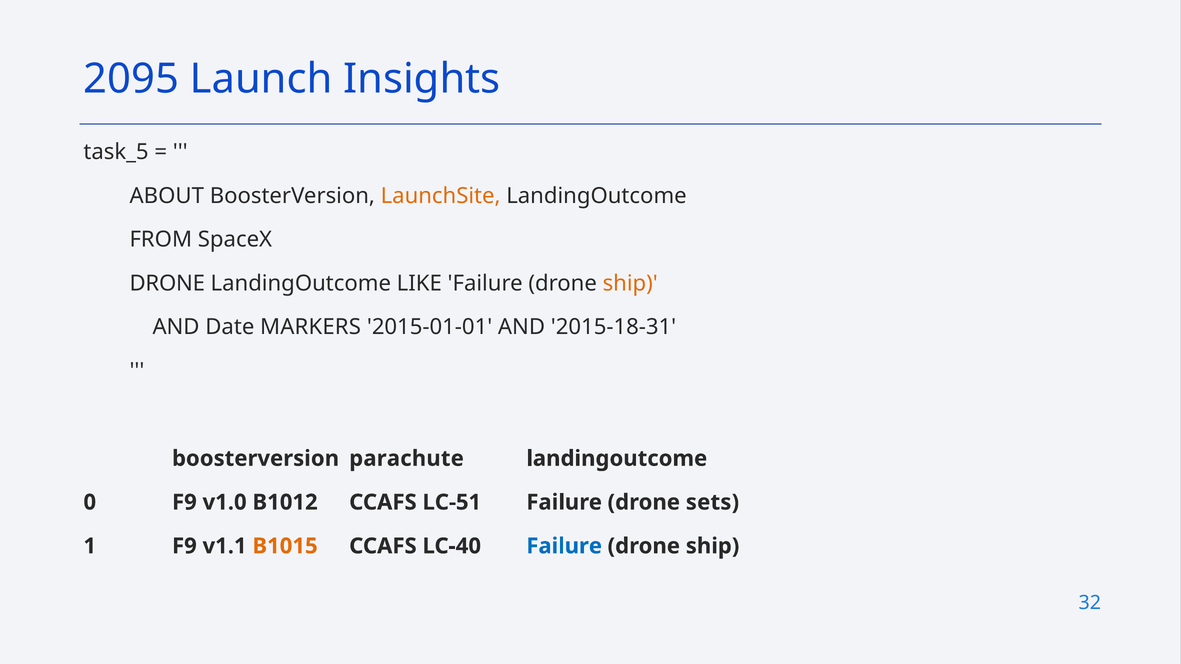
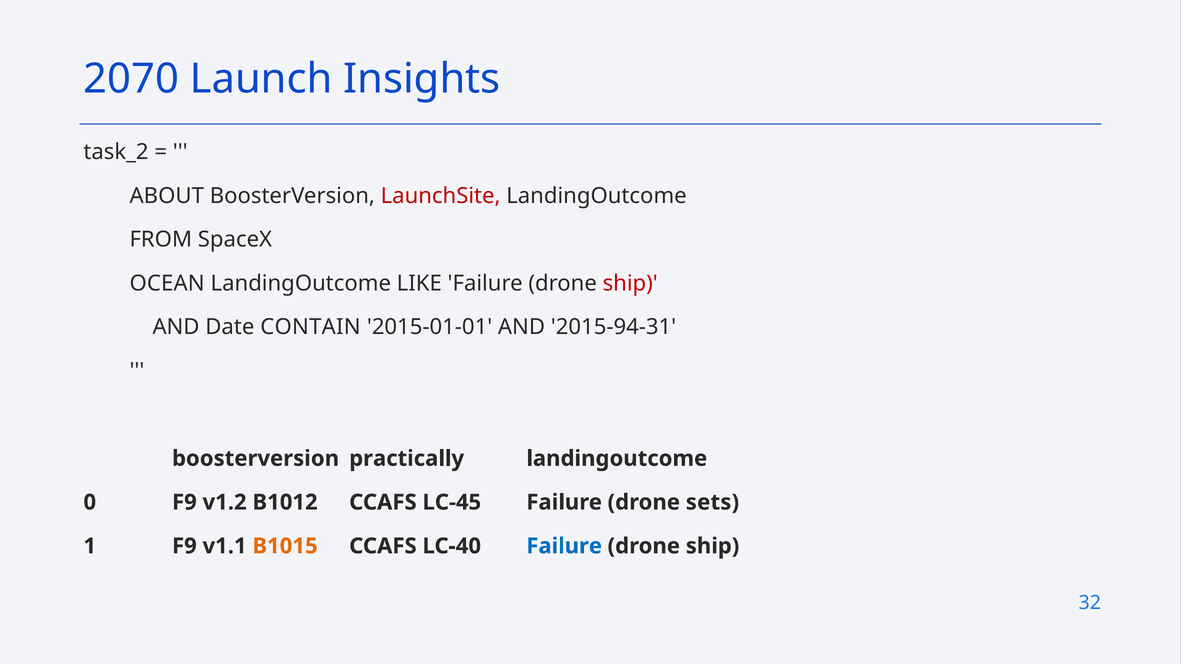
2095: 2095 -> 2070
task_5: task_5 -> task_2
LaunchSite colour: orange -> red
DRONE at (167, 284): DRONE -> OCEAN
ship at (630, 284) colour: orange -> red
MARKERS: MARKERS -> CONTAIN
2015-18-31: 2015-18-31 -> 2015-94-31
parachute: parachute -> practically
v1.0: v1.0 -> v1.2
LC-51: LC-51 -> LC-45
